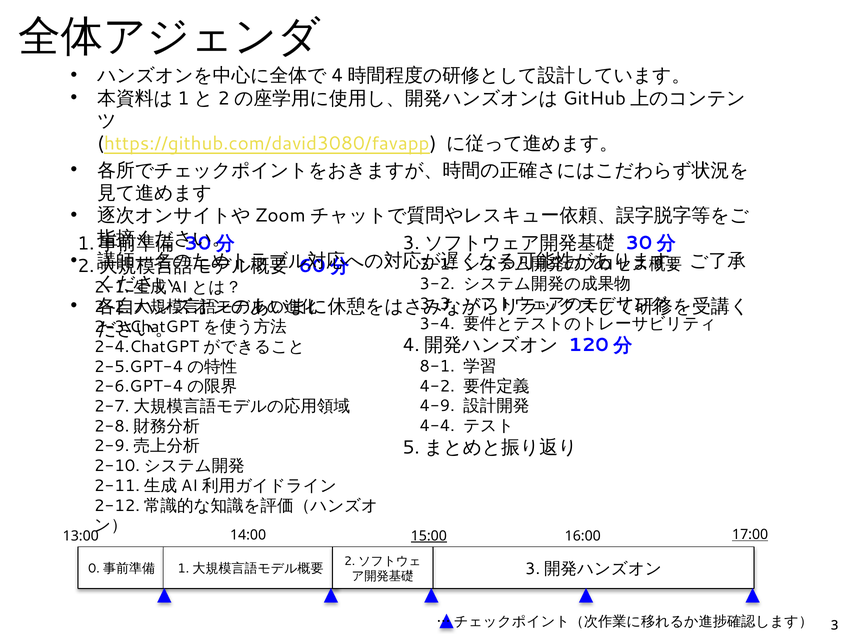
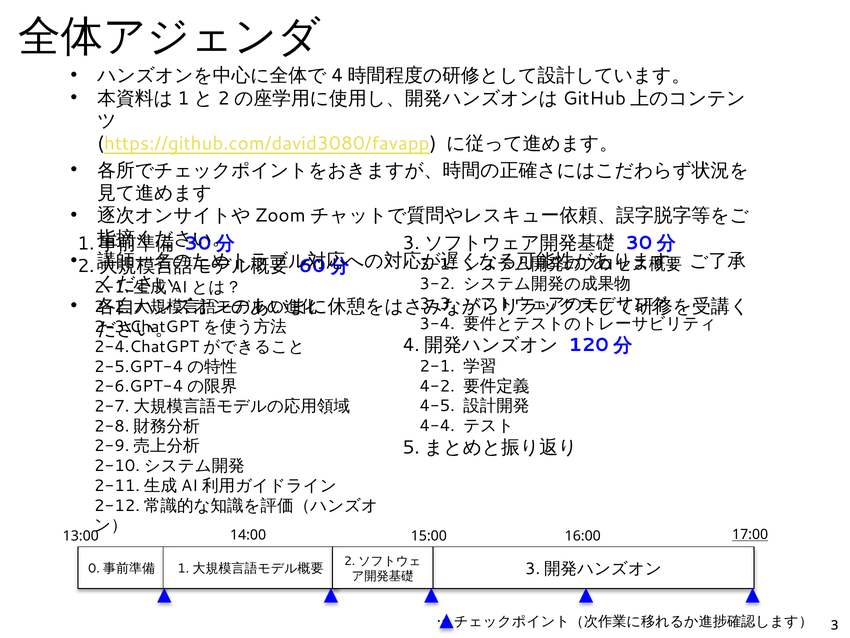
8-1: 8-1 -> 2-1
4-9: 4-9 -> 4-5
15:00 underline: present -> none
